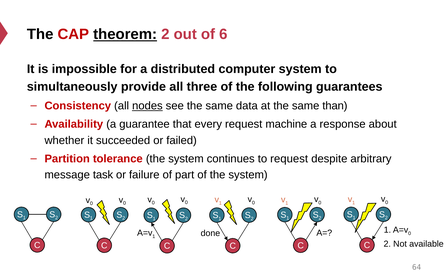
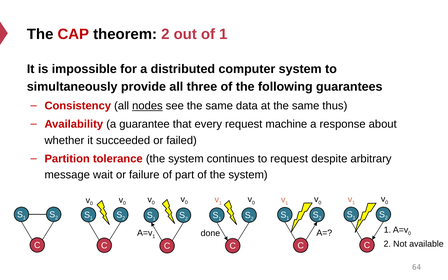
theorem underline: present -> none
of 6: 6 -> 1
than: than -> thus
task: task -> wait
